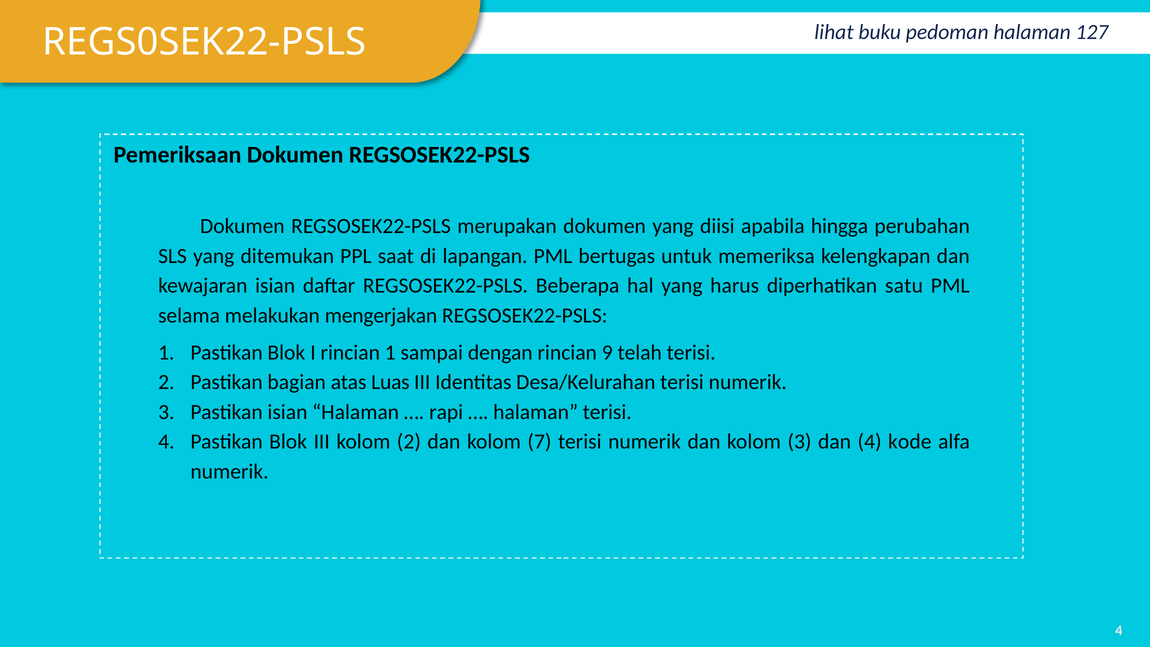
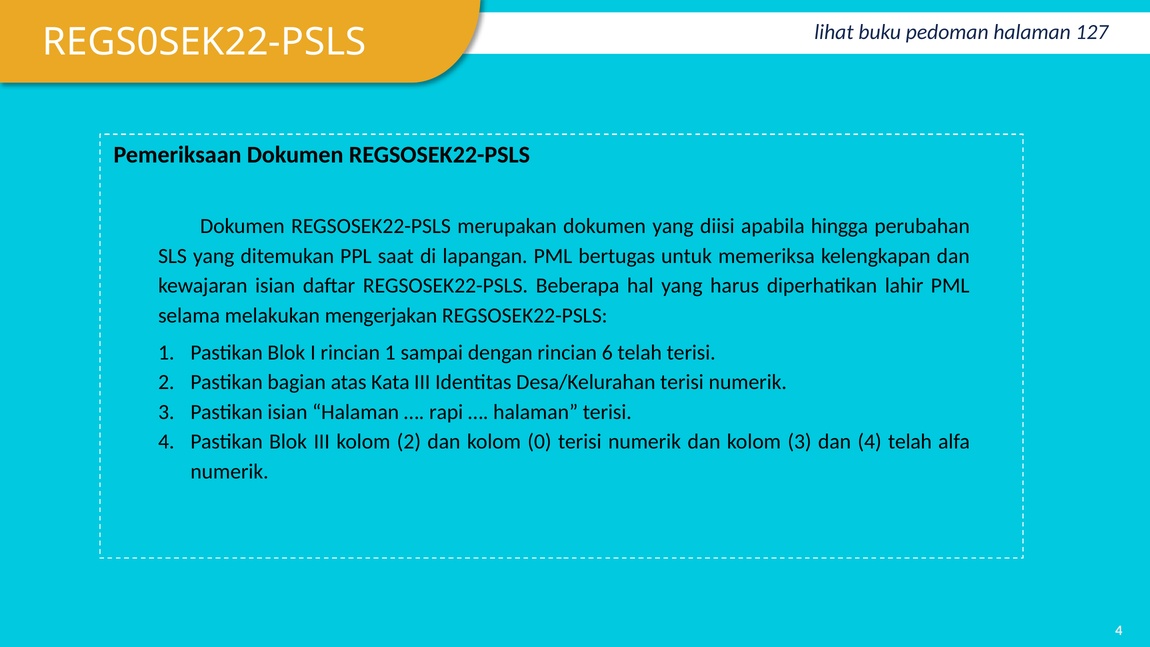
satu: satu -> lahir
9: 9 -> 6
Luas: Luas -> Kata
7: 7 -> 0
4 kode: kode -> telah
